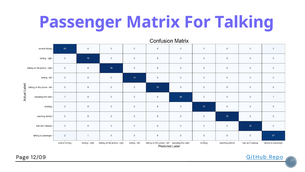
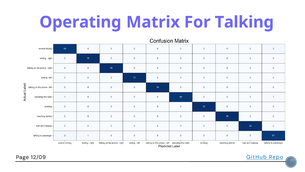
Passenger: Passenger -> Operating
